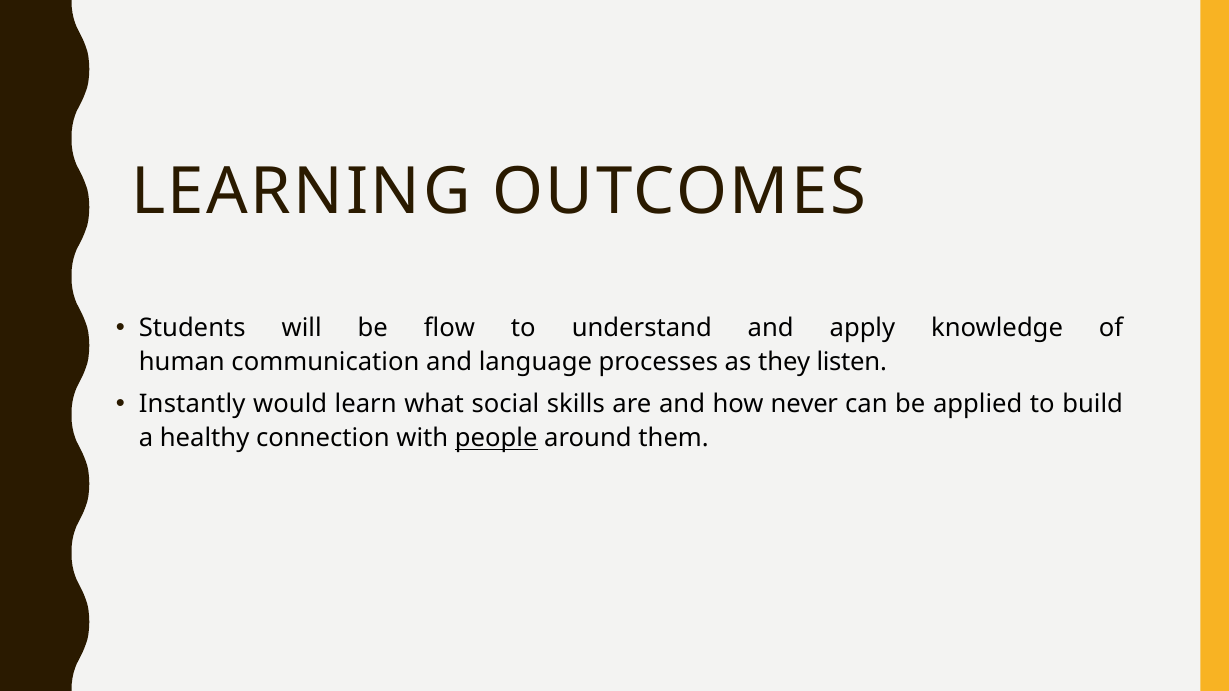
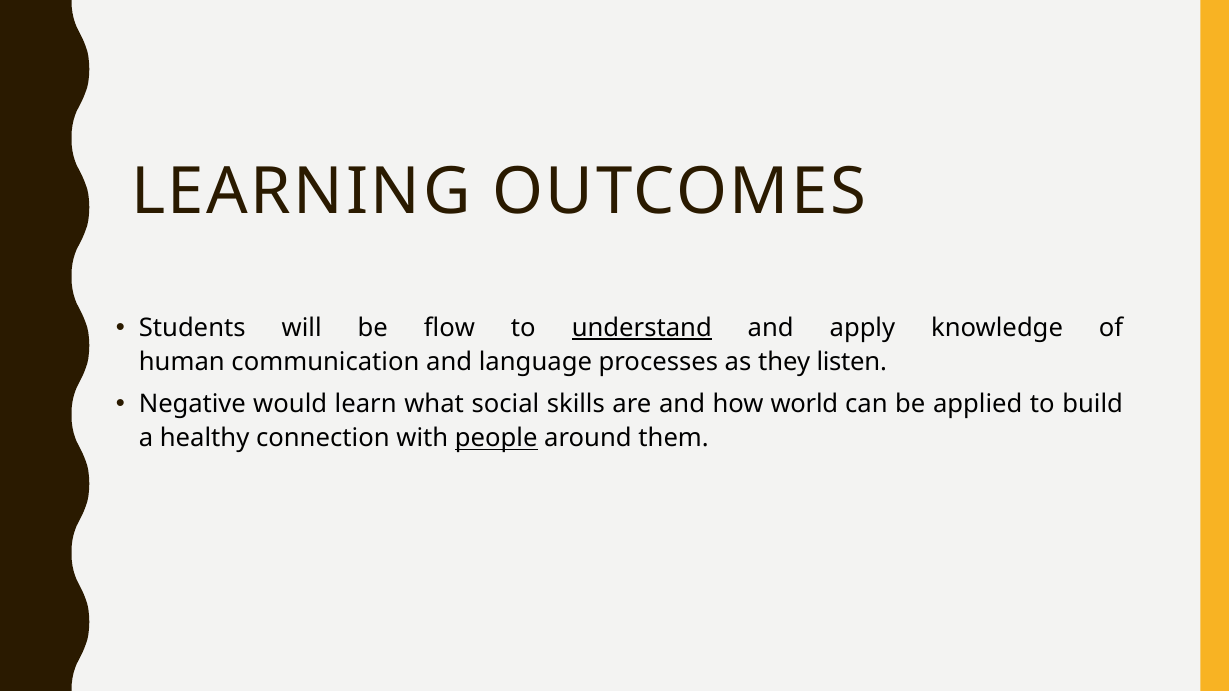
understand underline: none -> present
Instantly: Instantly -> Negative
never: never -> world
